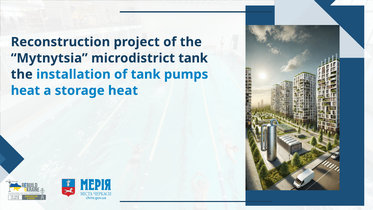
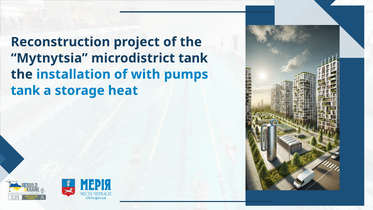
of tank: tank -> with
heat at (25, 90): heat -> tank
